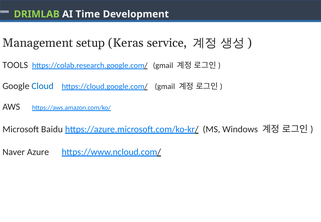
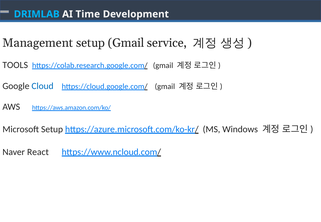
DRIMLAB colour: light green -> light blue
setup Keras: Keras -> Gmail
Microsoft Baidu: Baidu -> Setup
Azure: Azure -> React
